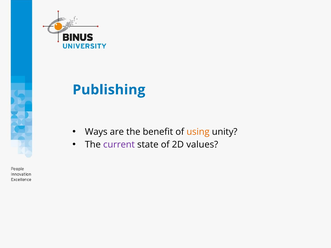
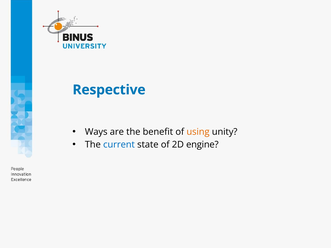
Publishing: Publishing -> Respective
current colour: purple -> blue
values: values -> engine
